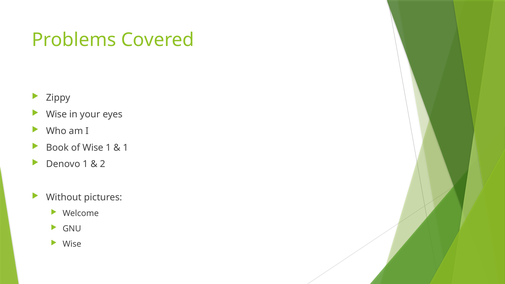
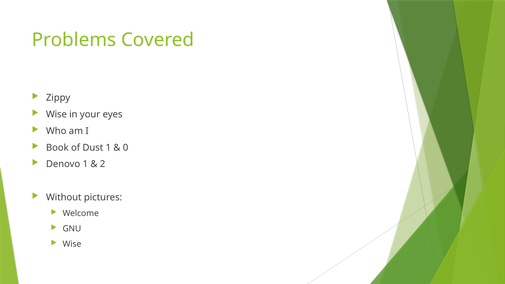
of Wise: Wise -> Dust
1 at (126, 148): 1 -> 0
